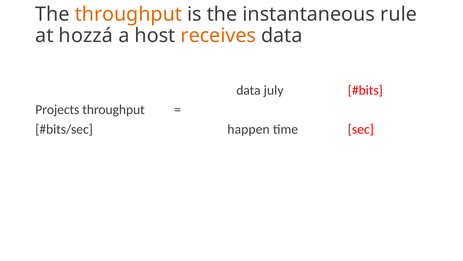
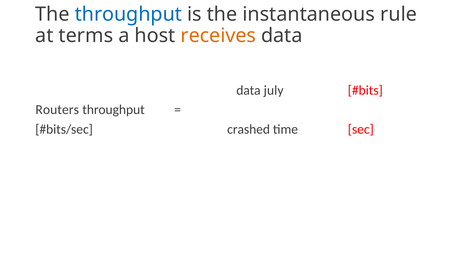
throughput at (128, 14) colour: orange -> blue
hozzá: hozzá -> terms
Projects: Projects -> Routers
happen: happen -> crashed
